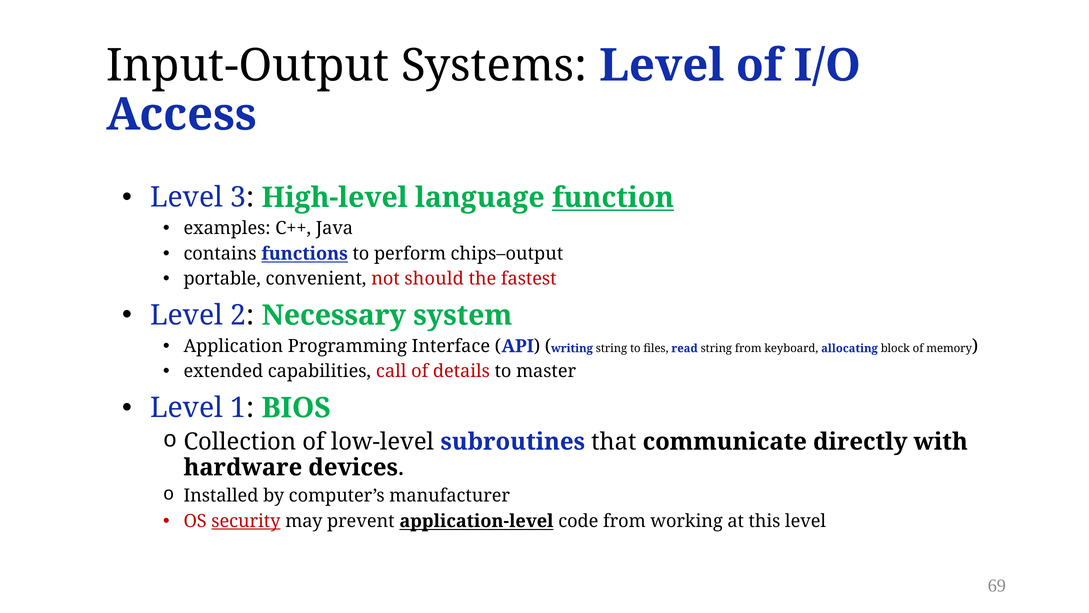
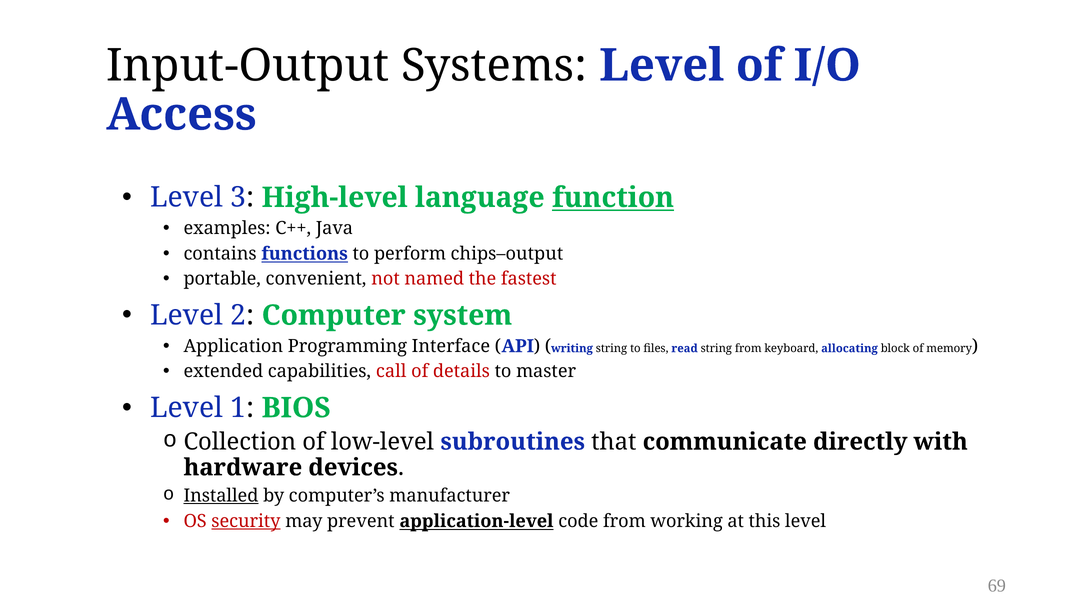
should: should -> named
Necessary: Necessary -> Computer
Installed underline: none -> present
